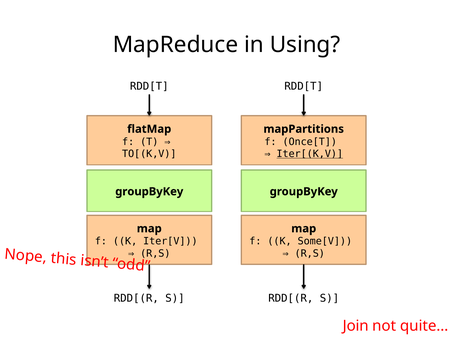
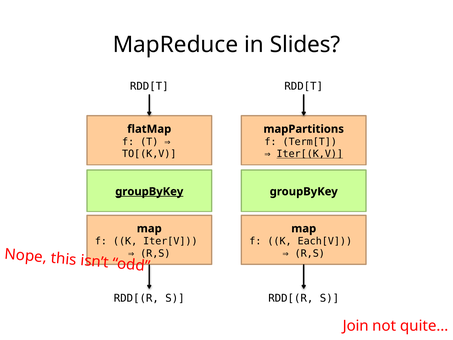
Using: Using -> Slides
Once[T: Once[T -> Term[T
groupByKey at (149, 191) underline: none -> present
Some[V: Some[V -> Each[V
